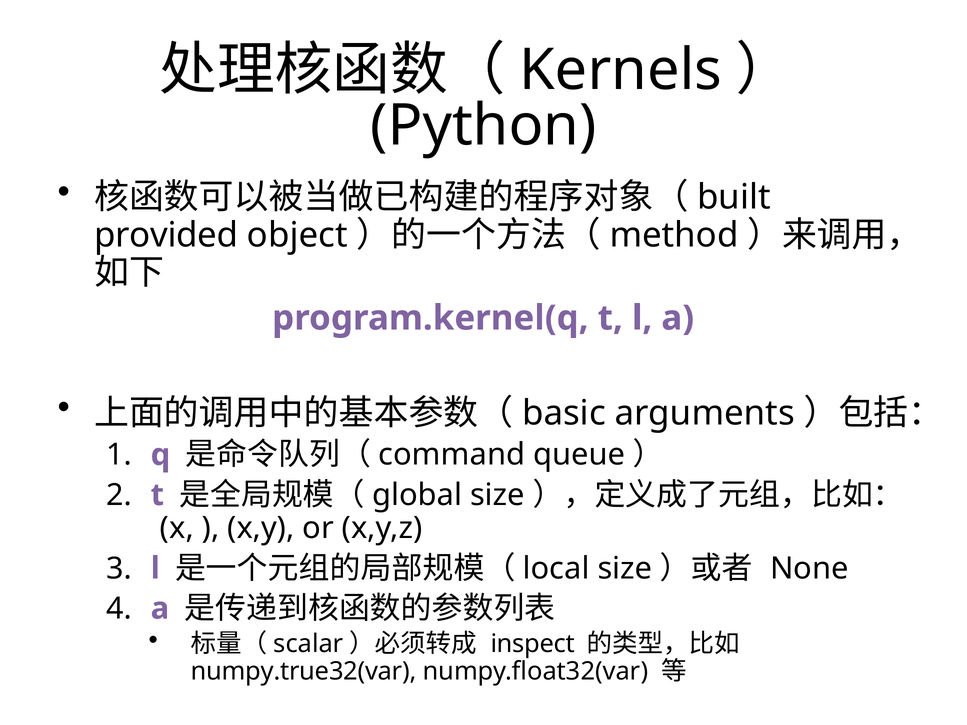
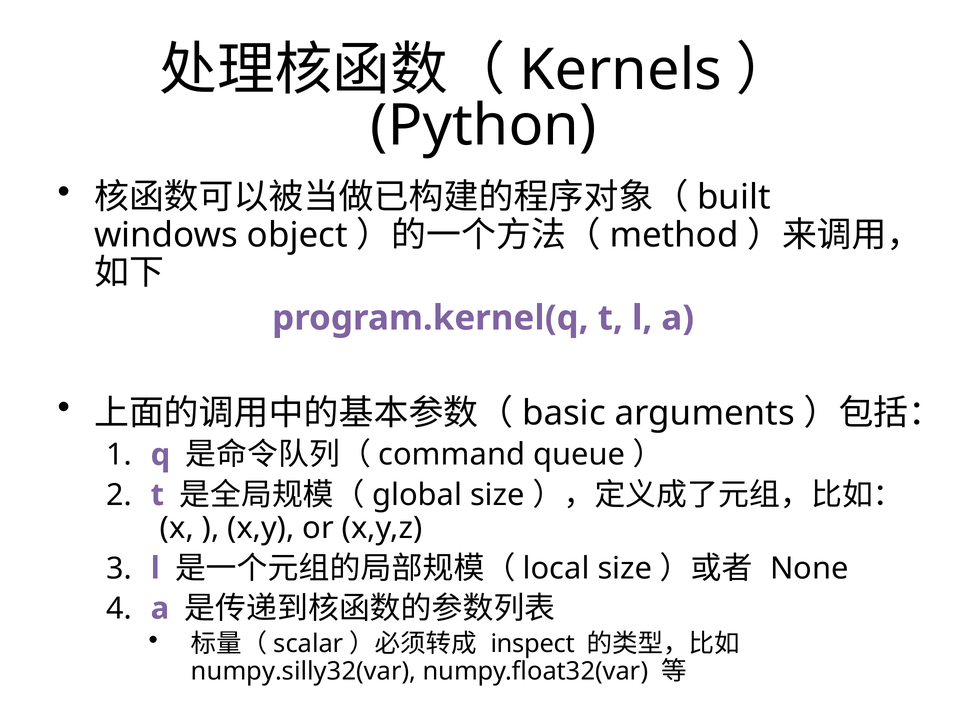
provided: provided -> windows
numpy.true32(var: numpy.true32(var -> numpy.silly32(var
